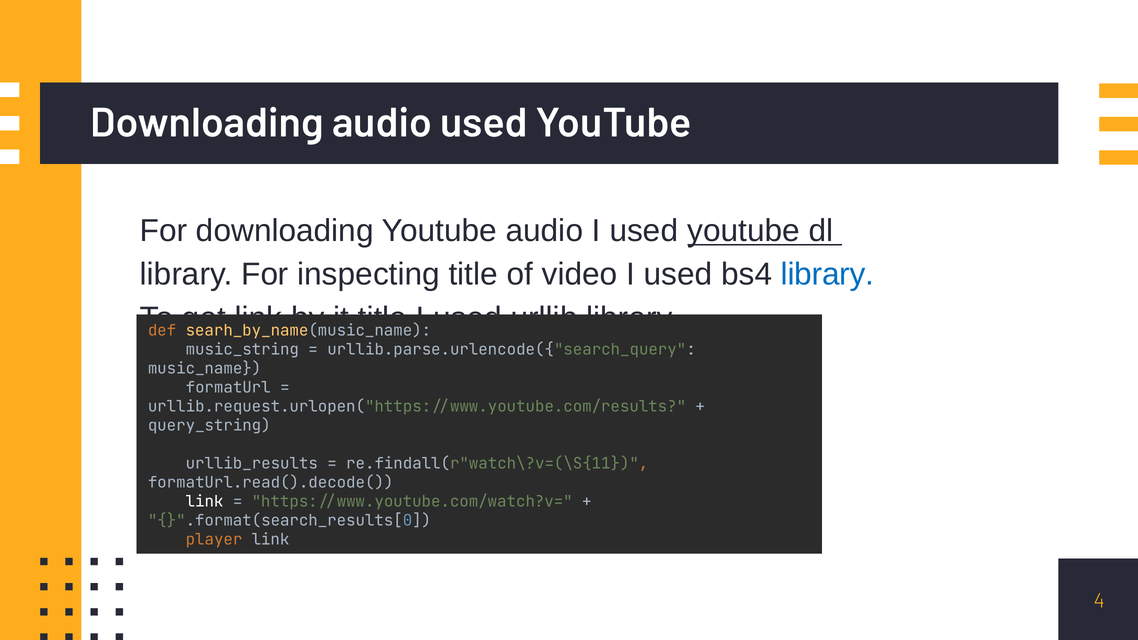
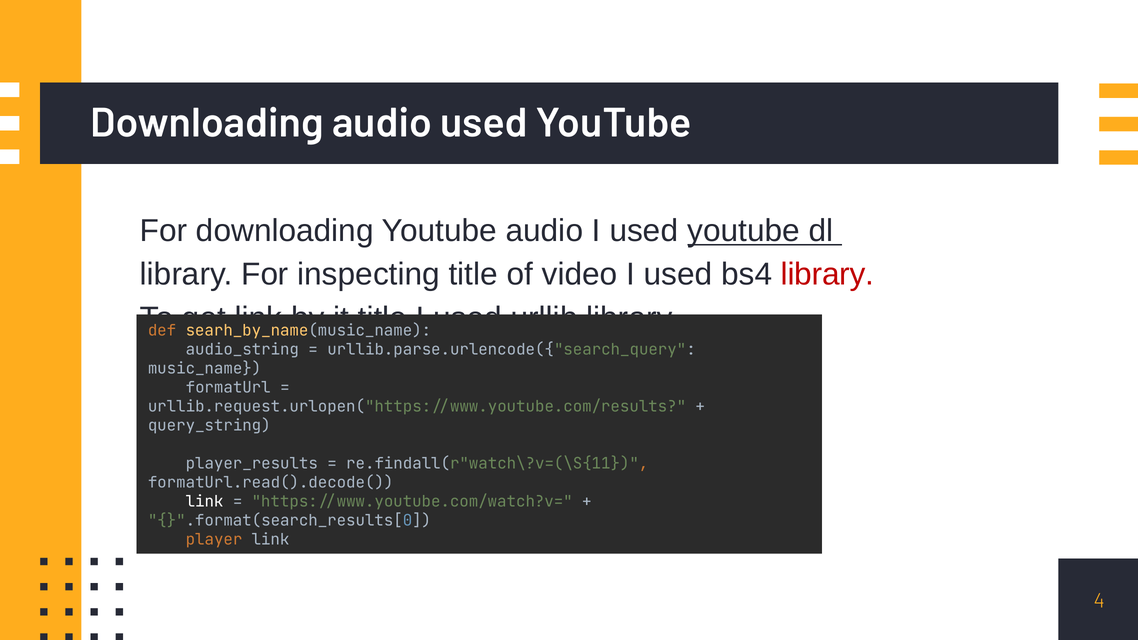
library at (827, 275) colour: blue -> red
music_string: music_string -> audio_string
urllib_results: urllib_results -> player_results
